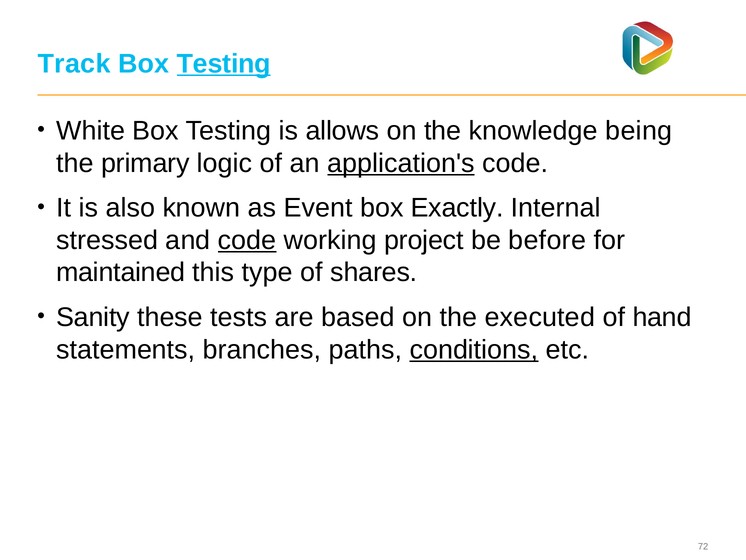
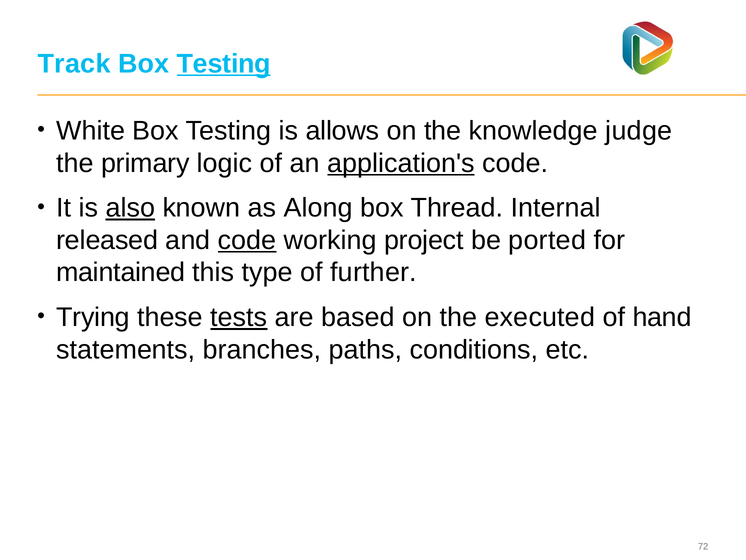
being: being -> judge
also underline: none -> present
Event: Event -> Along
Exactly: Exactly -> Thread
stressed: stressed -> released
before: before -> ported
shares: shares -> further
Sanity: Sanity -> Trying
tests underline: none -> present
conditions underline: present -> none
